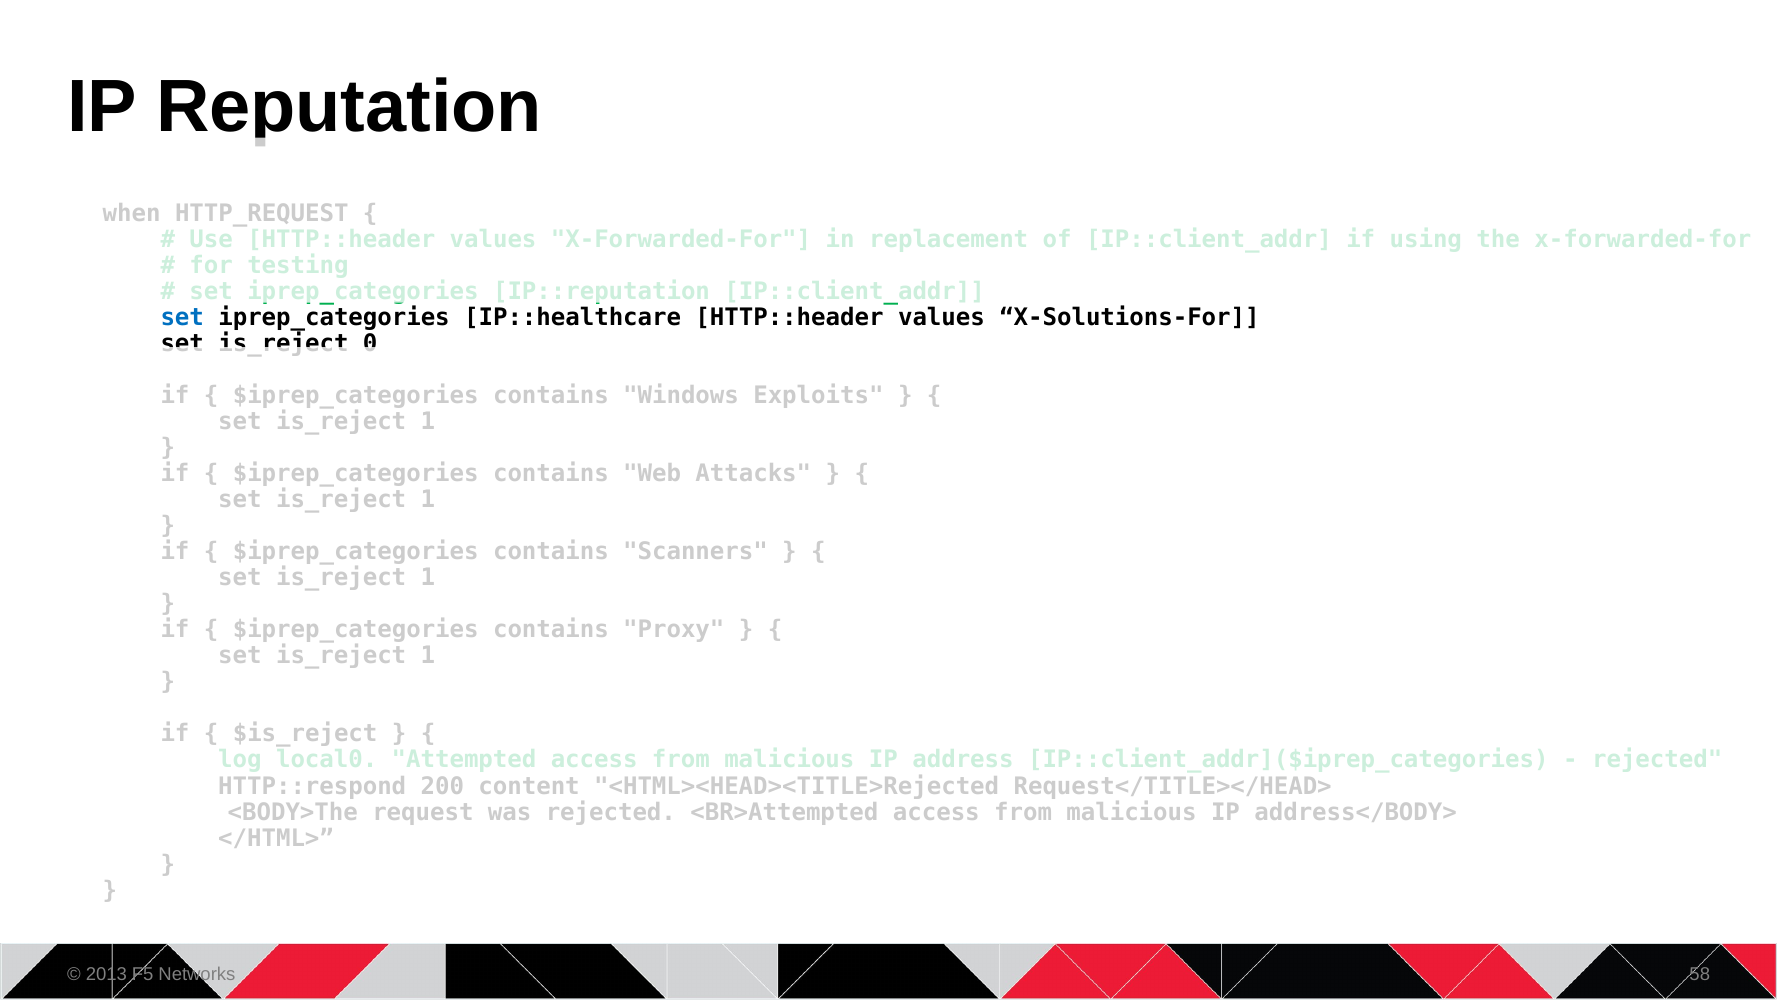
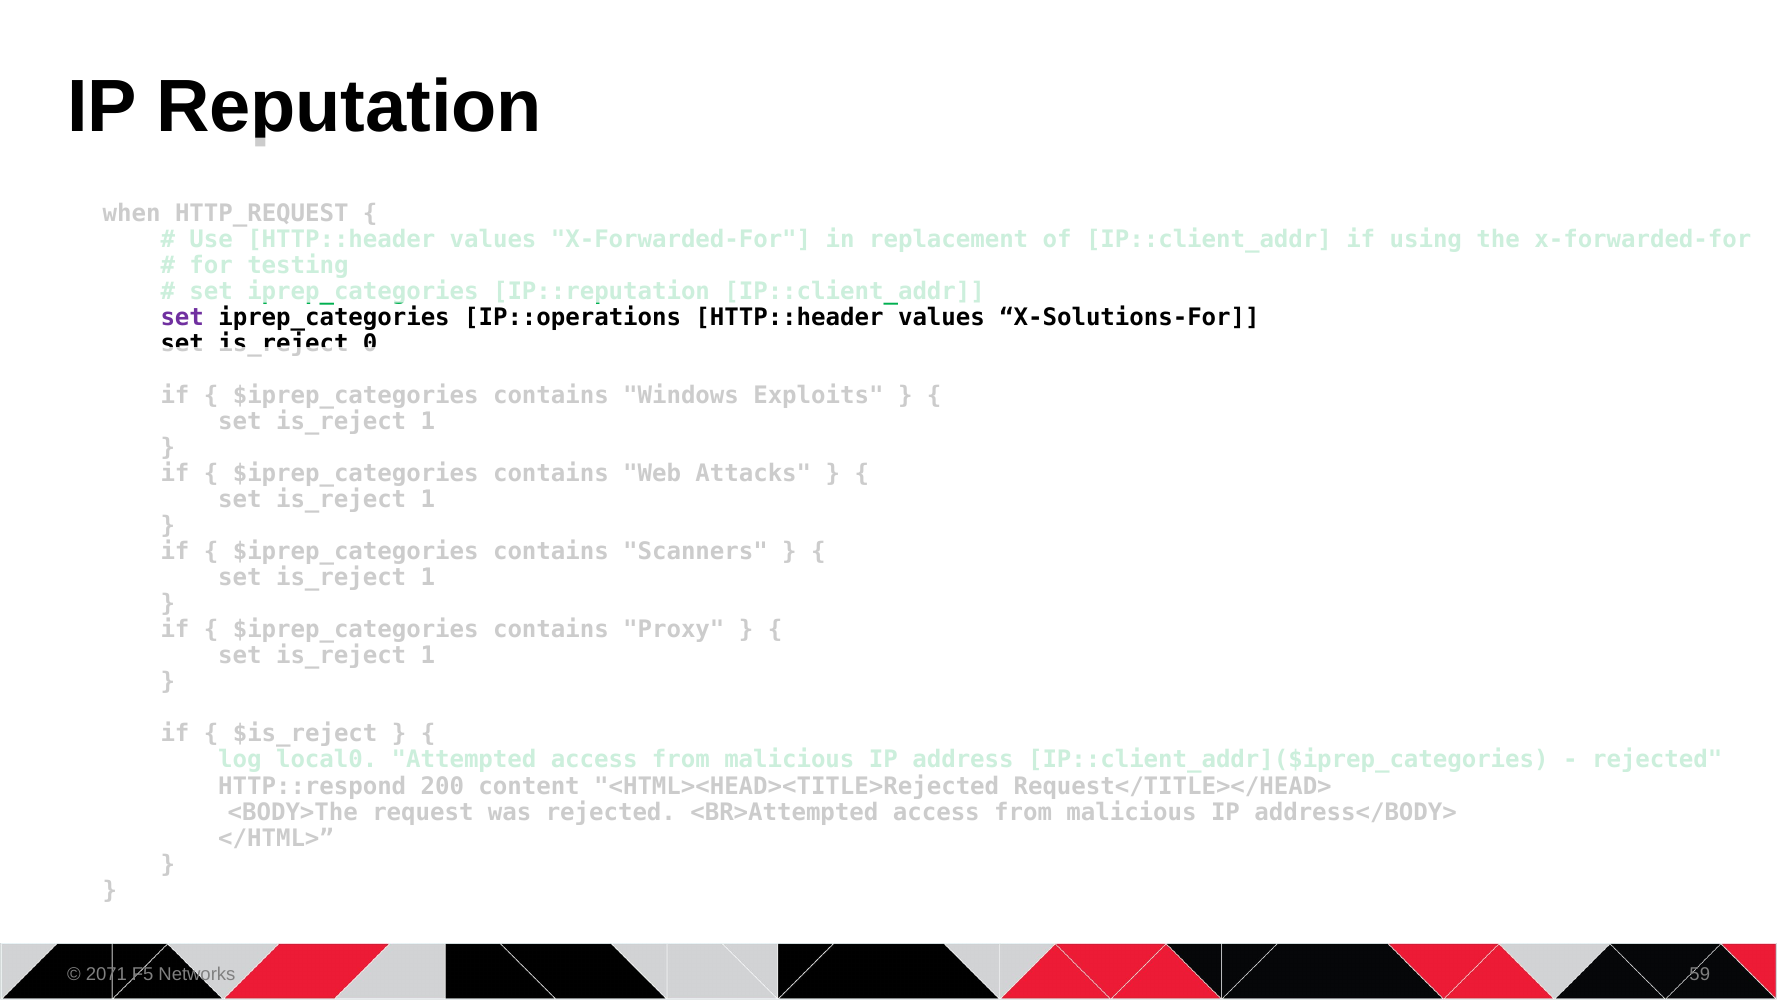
set at (182, 317) colour: blue -> purple
IP::healthcare: IP::healthcare -> IP::operations
2013: 2013 -> 2071
58: 58 -> 59
